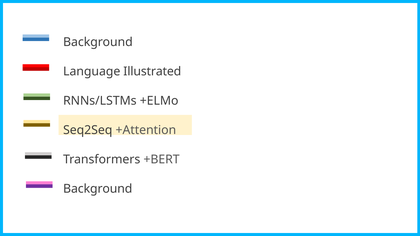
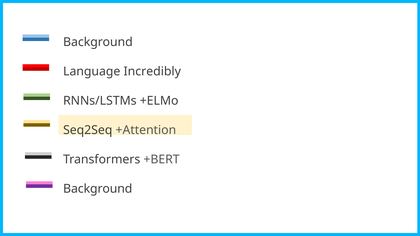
Illustrated: Illustrated -> Incredibly
